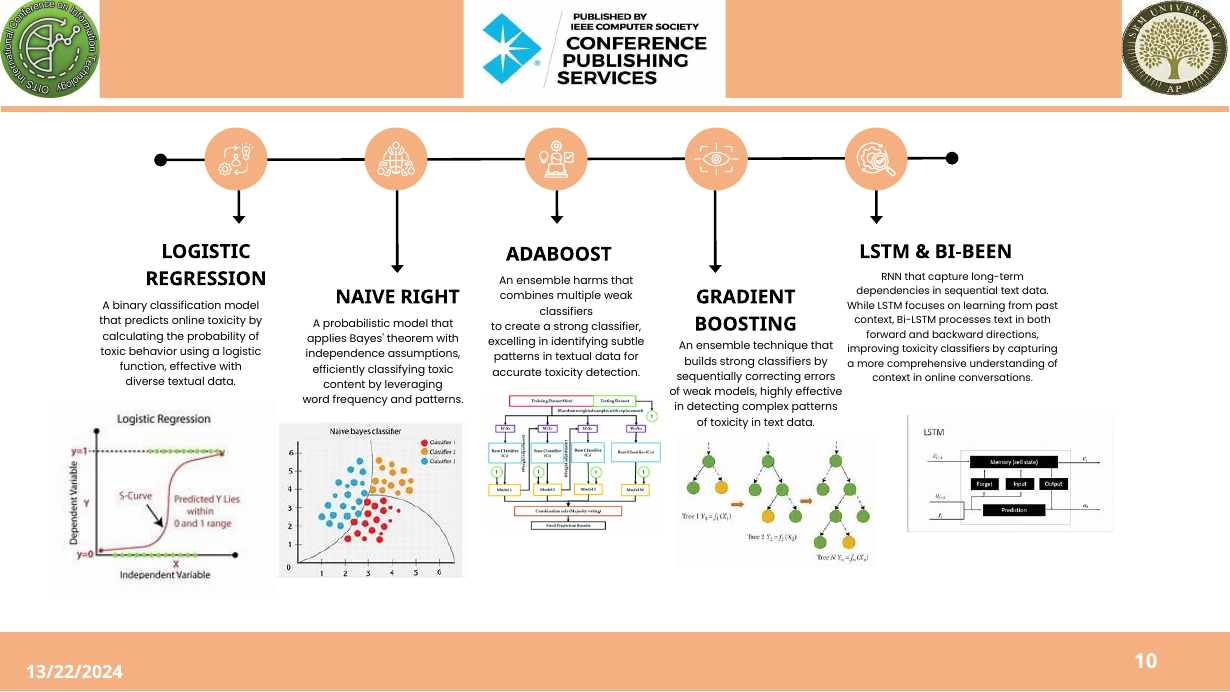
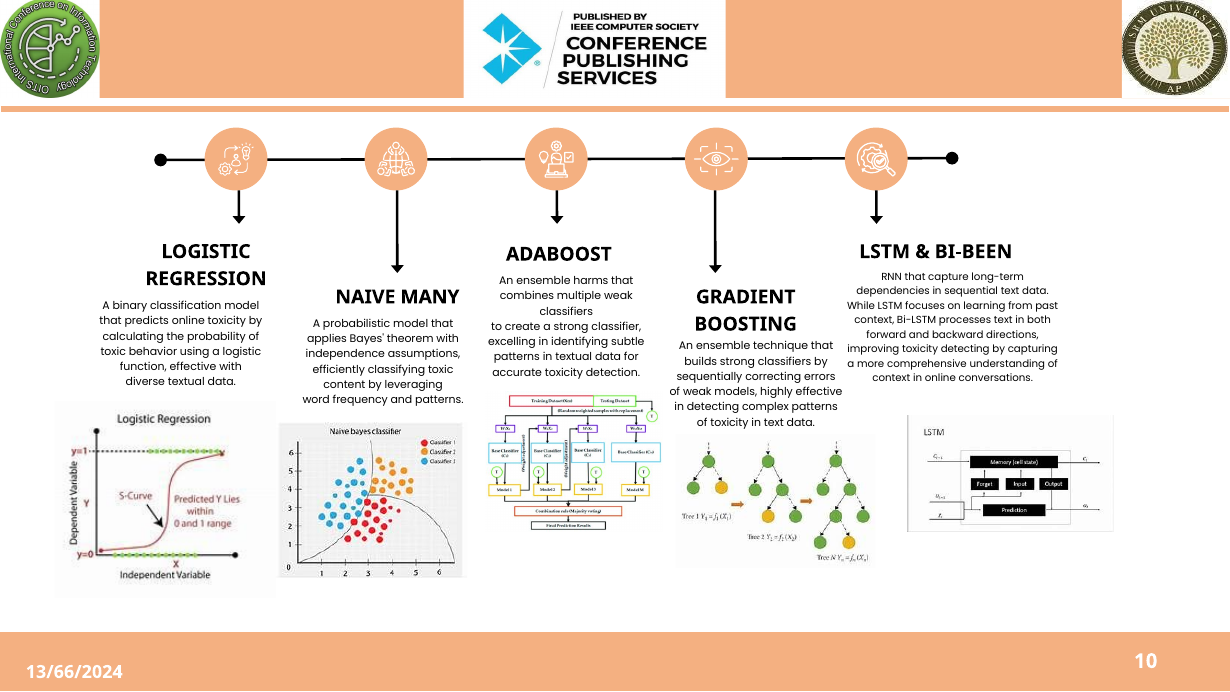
RIGHT: RIGHT -> MANY
toxicity classifiers: classifiers -> detecting
13/22/2024: 13/22/2024 -> 13/66/2024
